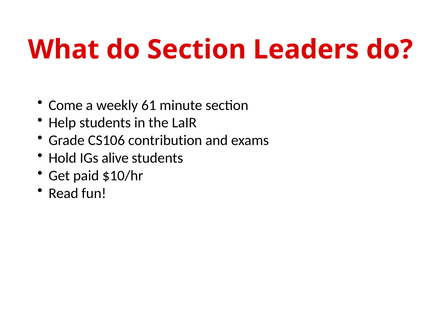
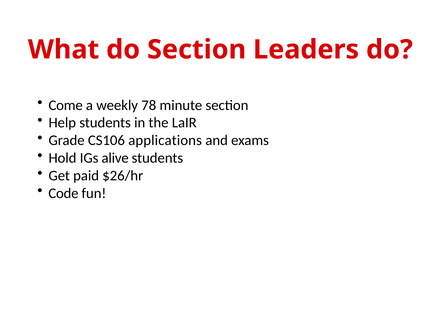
61: 61 -> 78
contribution: contribution -> applications
$10/hr: $10/hr -> $26/hr
Read: Read -> Code
